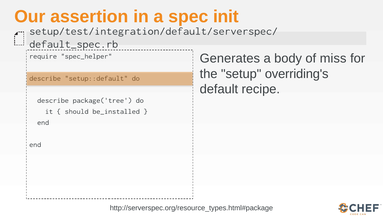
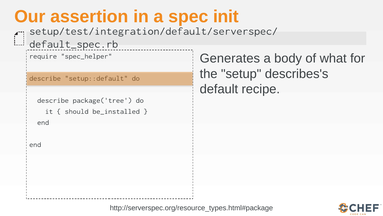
miss: miss -> what
overriding's: overriding's -> describes's
